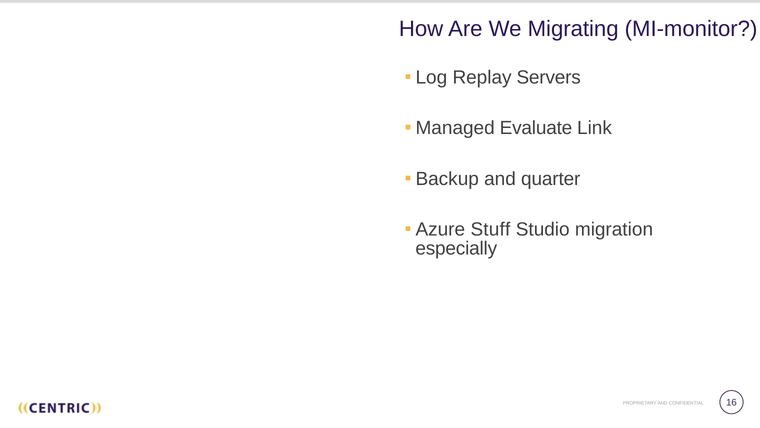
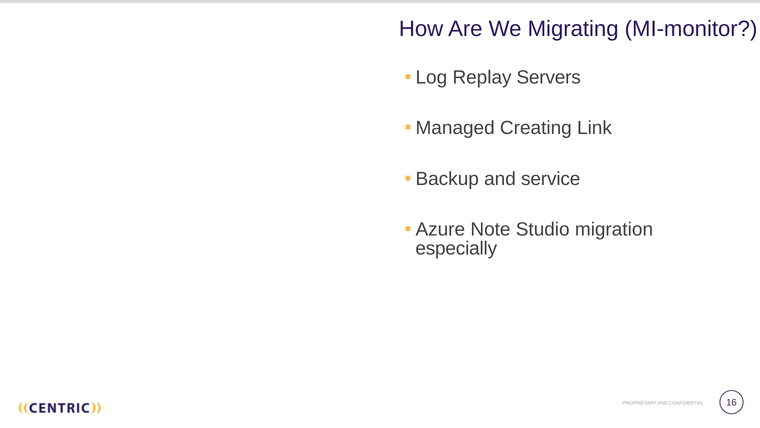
Evaluate: Evaluate -> Creating
quarter: quarter -> service
Stuff: Stuff -> Note
